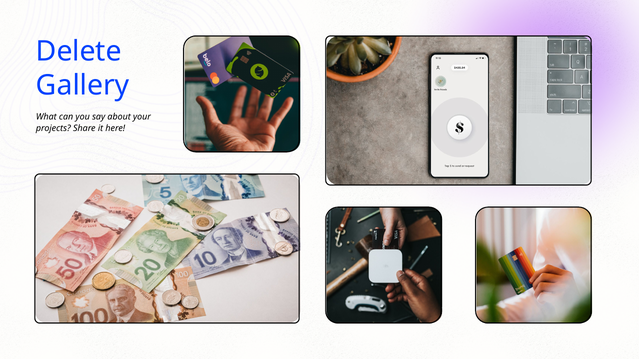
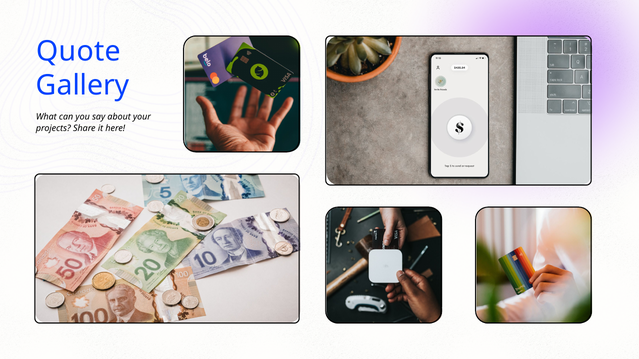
Delete: Delete -> Quote
